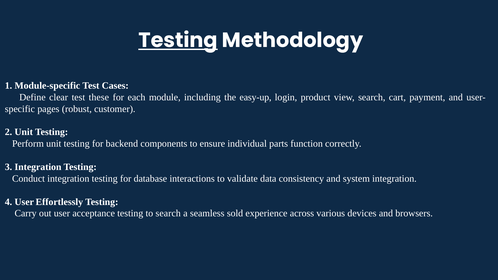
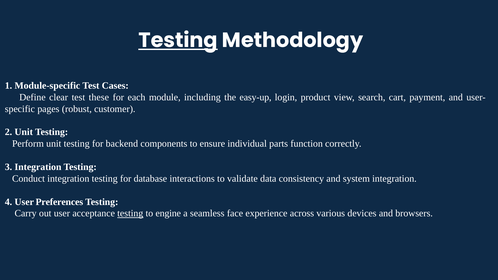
Effortlessly: Effortlessly -> Preferences
testing at (130, 214) underline: none -> present
to search: search -> engine
sold: sold -> face
